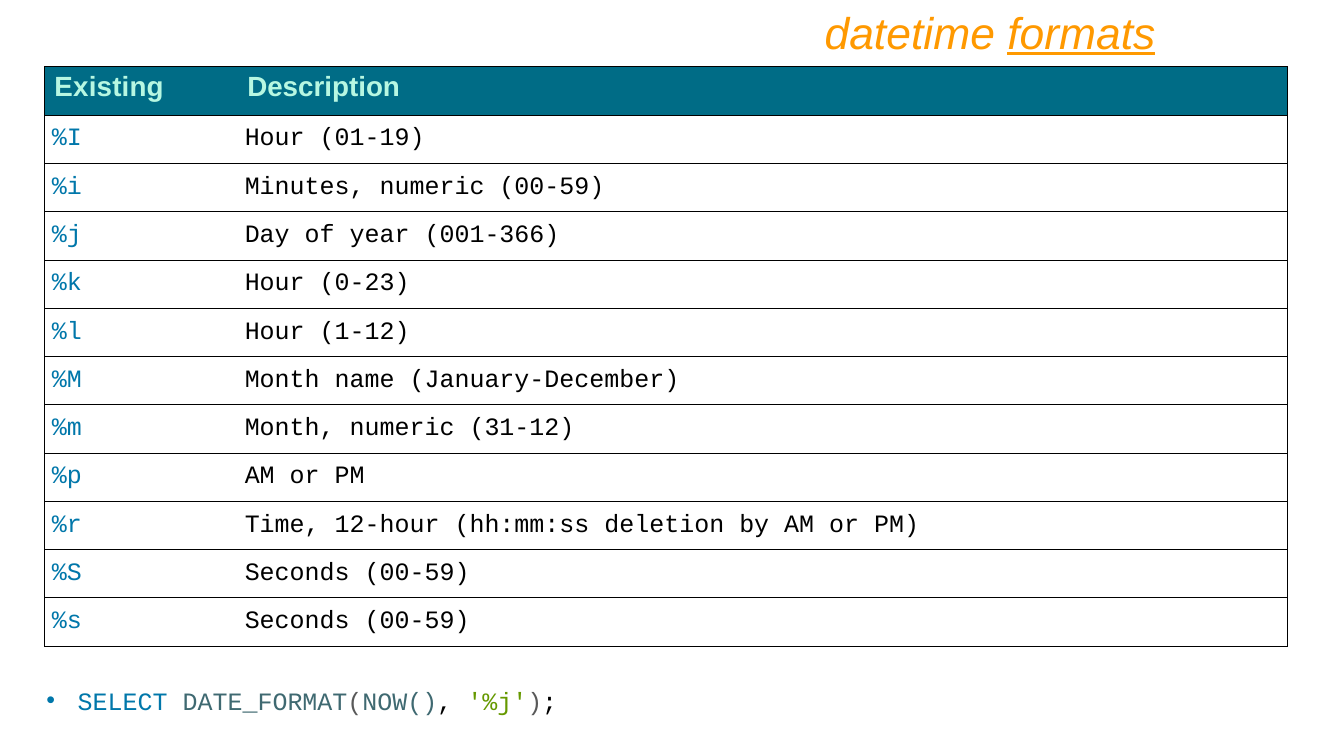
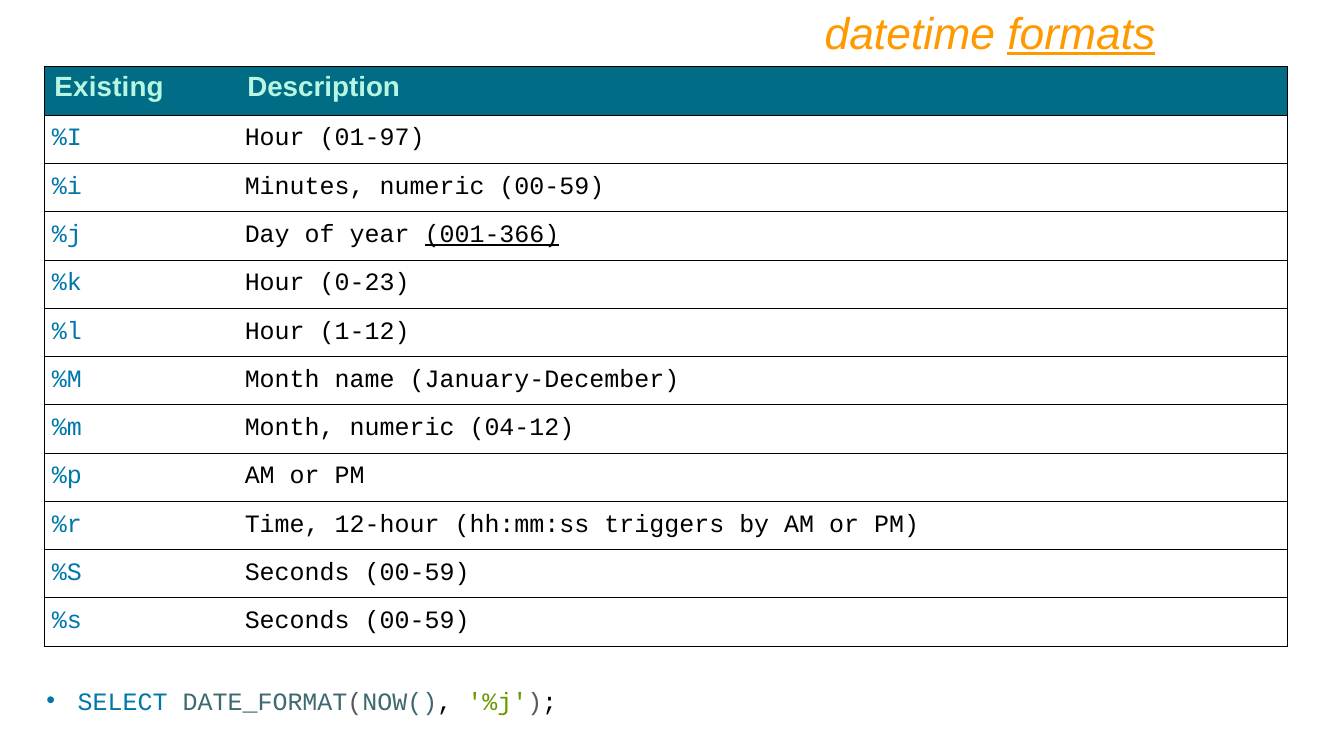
01-19: 01-19 -> 01-97
001-366 underline: none -> present
31-12: 31-12 -> 04-12
deletion: deletion -> triggers
